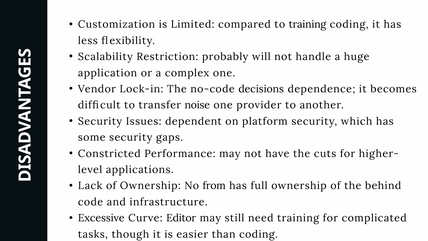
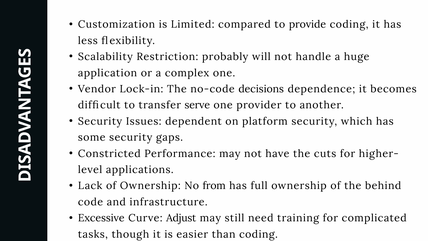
to training: training -> provide
noise: noise -> serve
Editor: Editor -> Adjust
